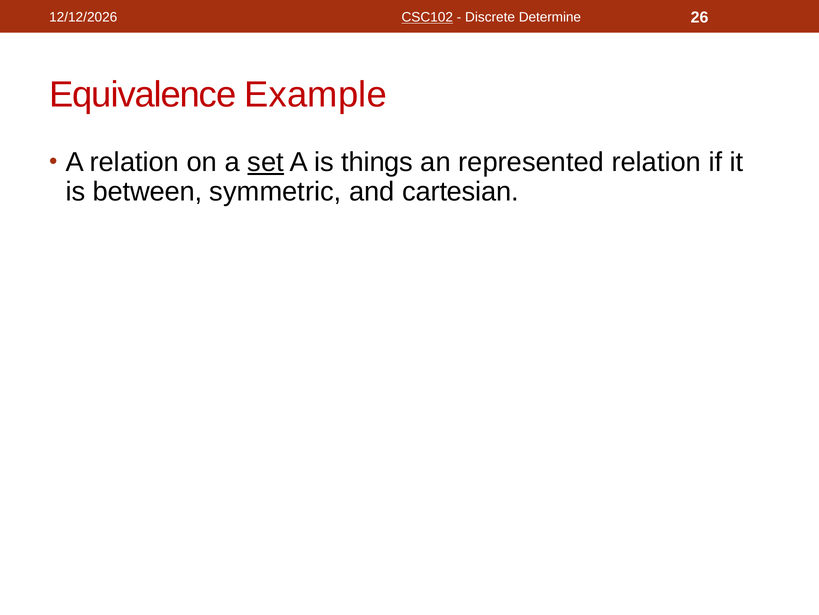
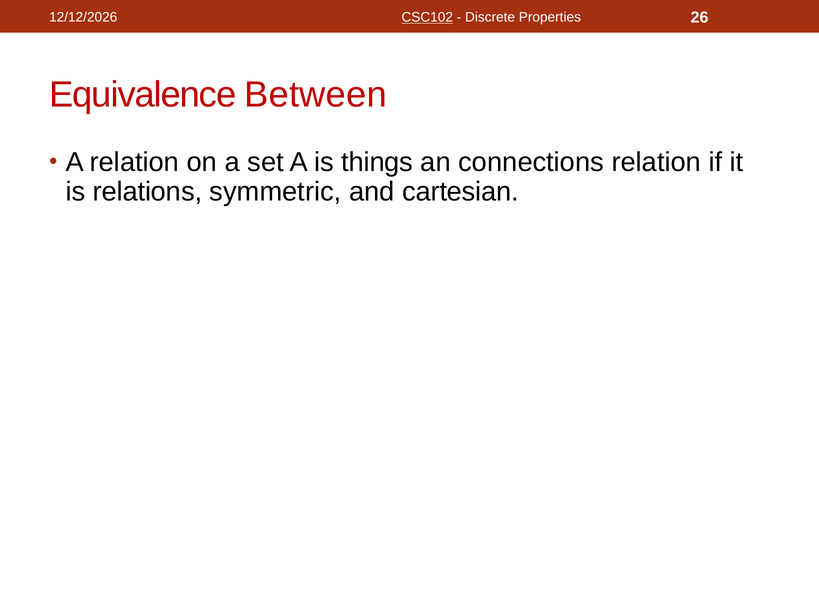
Determine: Determine -> Properties
Example: Example -> Between
set underline: present -> none
represented: represented -> connections
between: between -> relations
